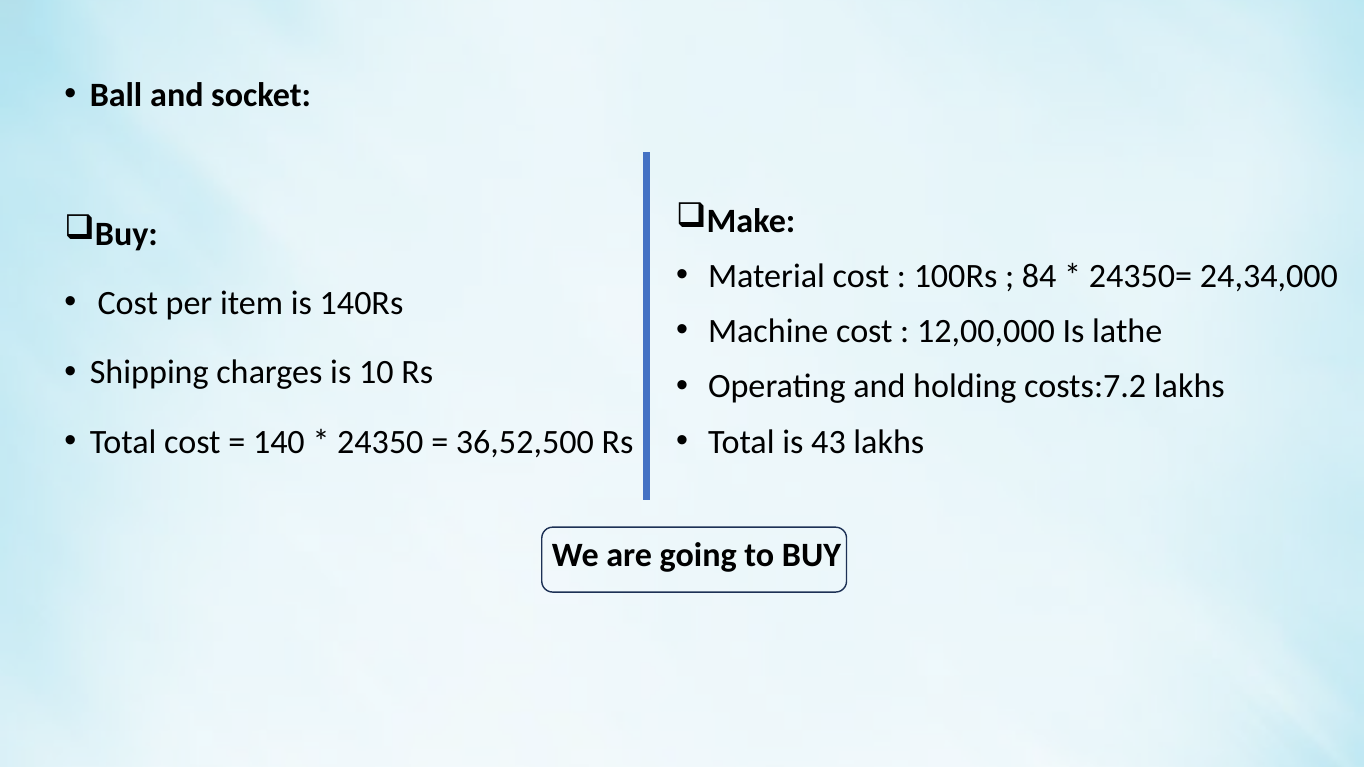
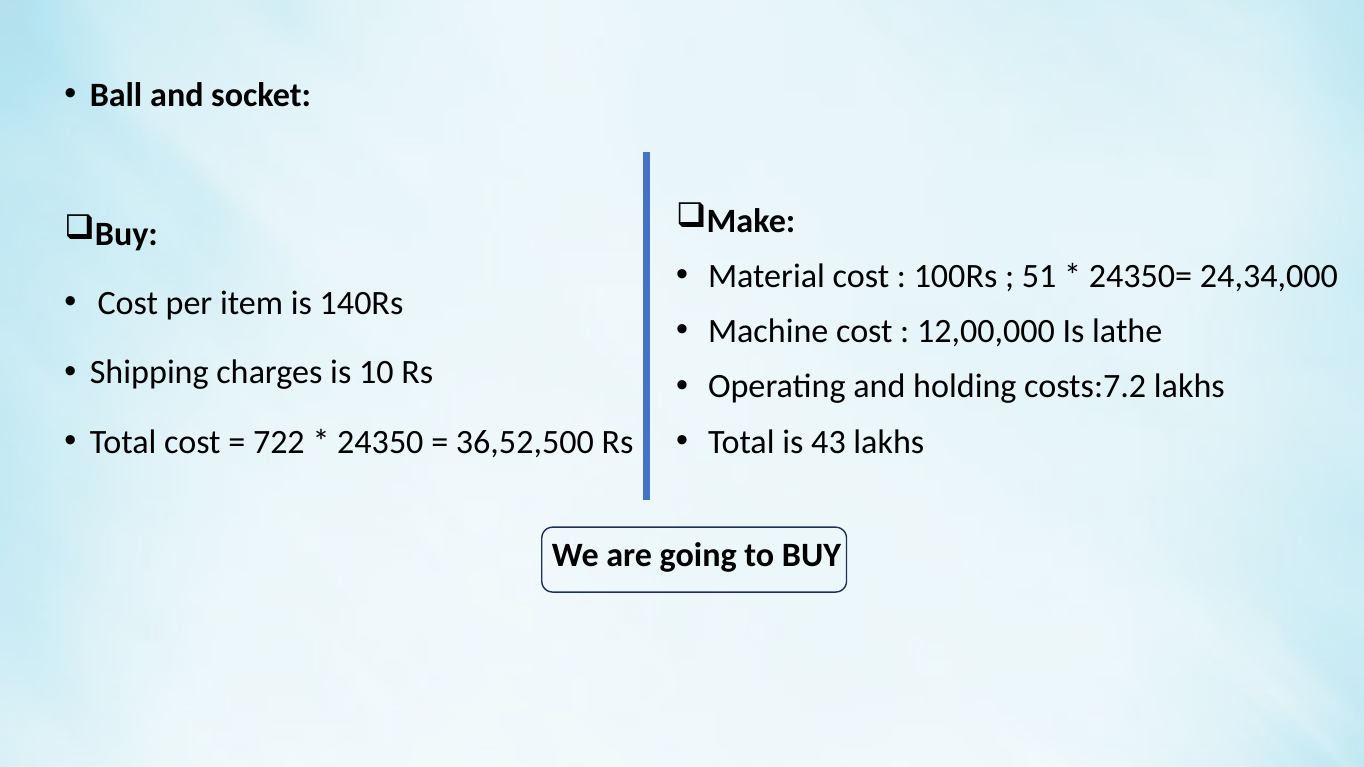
84: 84 -> 51
140: 140 -> 722
